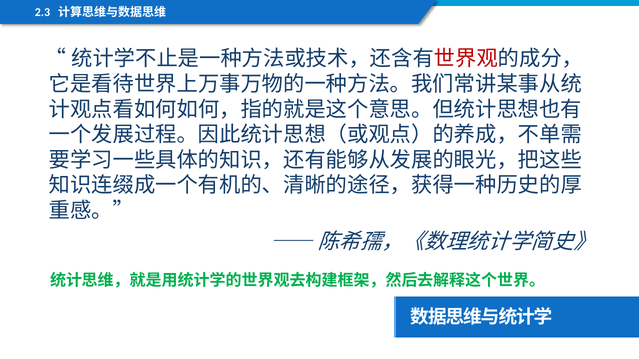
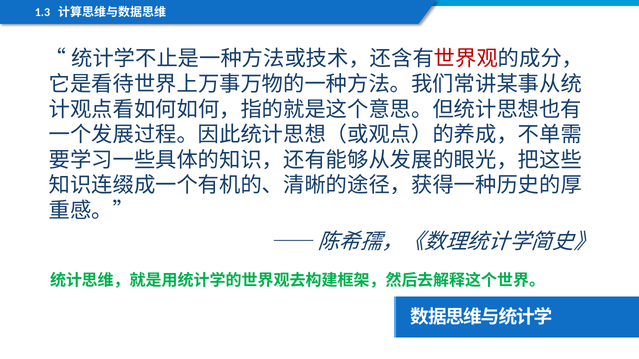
2.3: 2.3 -> 1.3
